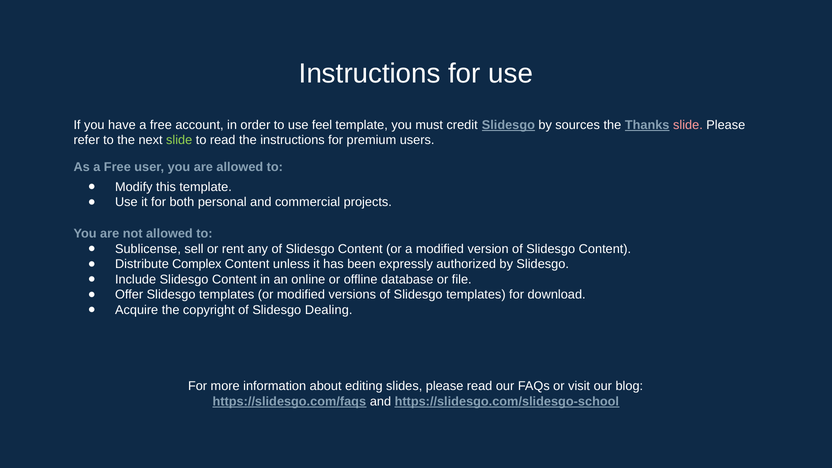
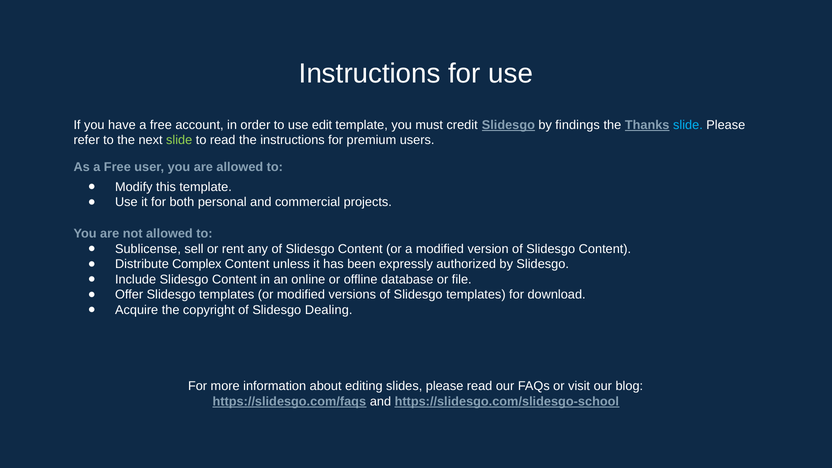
feel: feel -> edit
sources: sources -> findings
slide at (688, 125) colour: pink -> light blue
